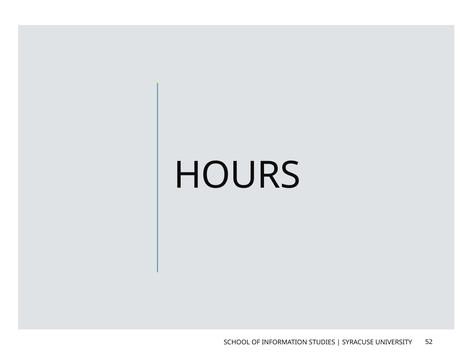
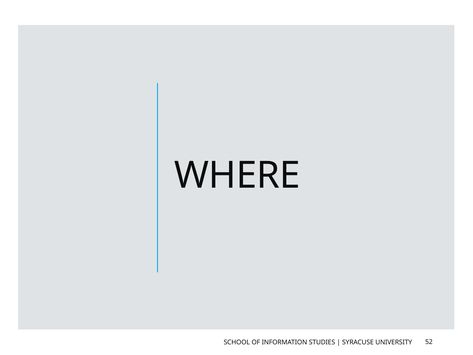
HOURS: HOURS -> WHERE
